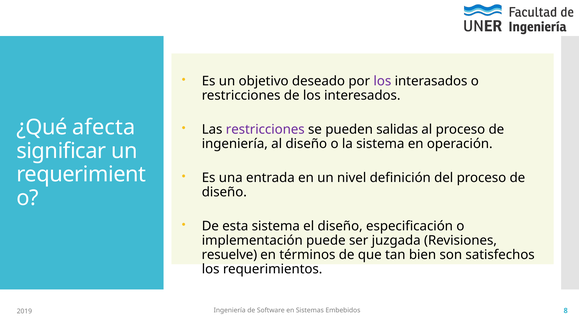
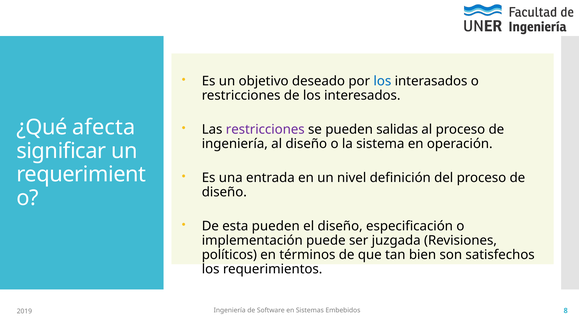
los at (382, 81) colour: purple -> blue
esta sistema: sistema -> pueden
resuelve: resuelve -> políticos
